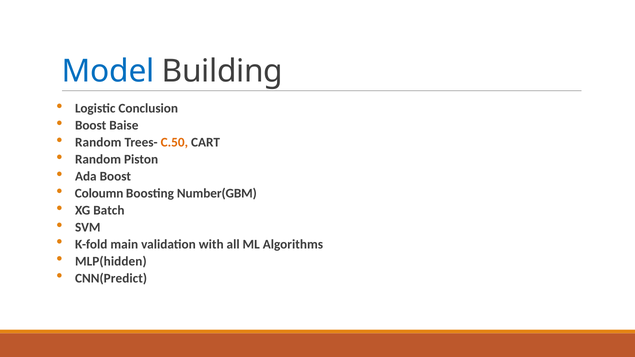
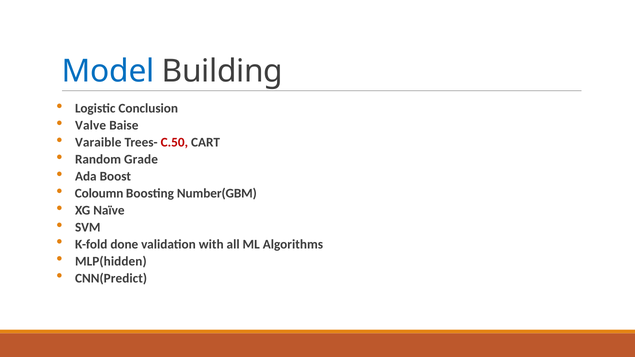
Boost at (91, 125): Boost -> Valve
Random at (98, 142): Random -> Varaible
C.50 colour: orange -> red
Piston: Piston -> Grade
Batch: Batch -> Naïve
main: main -> done
